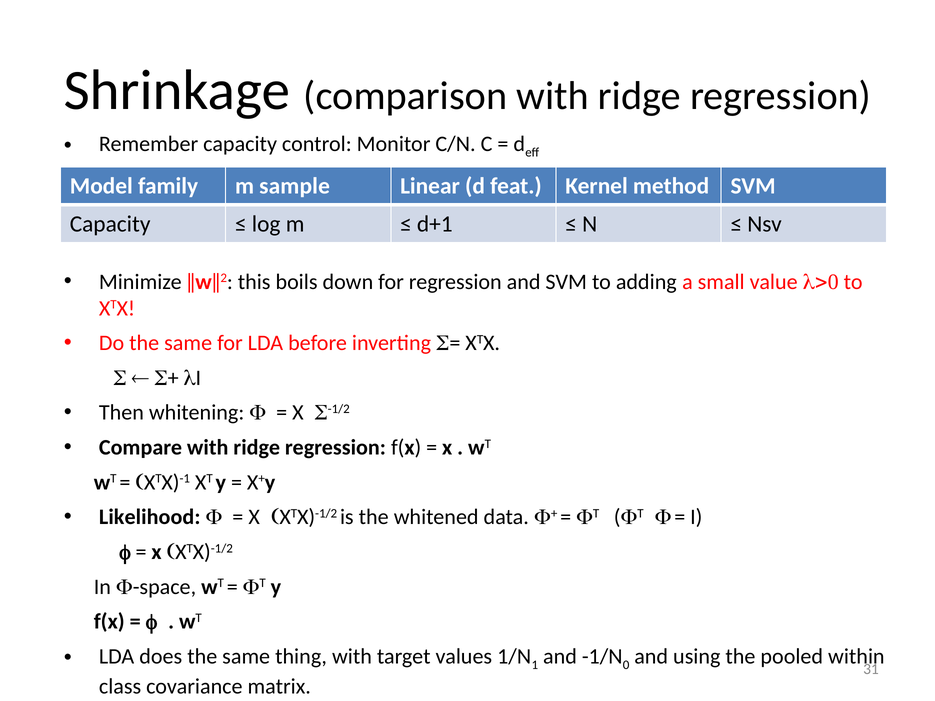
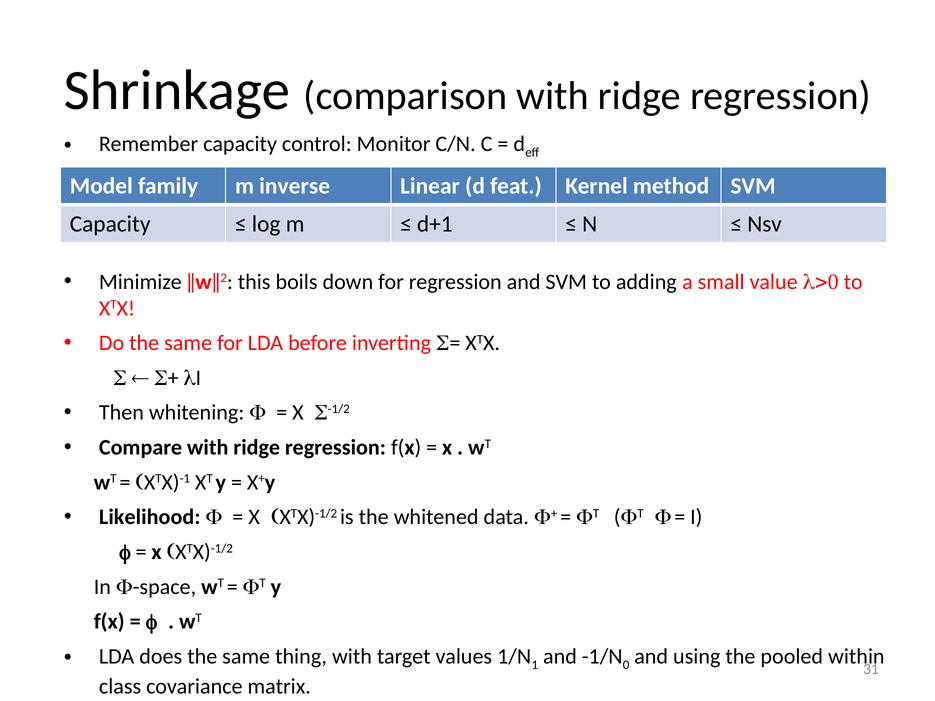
sample: sample -> inverse
